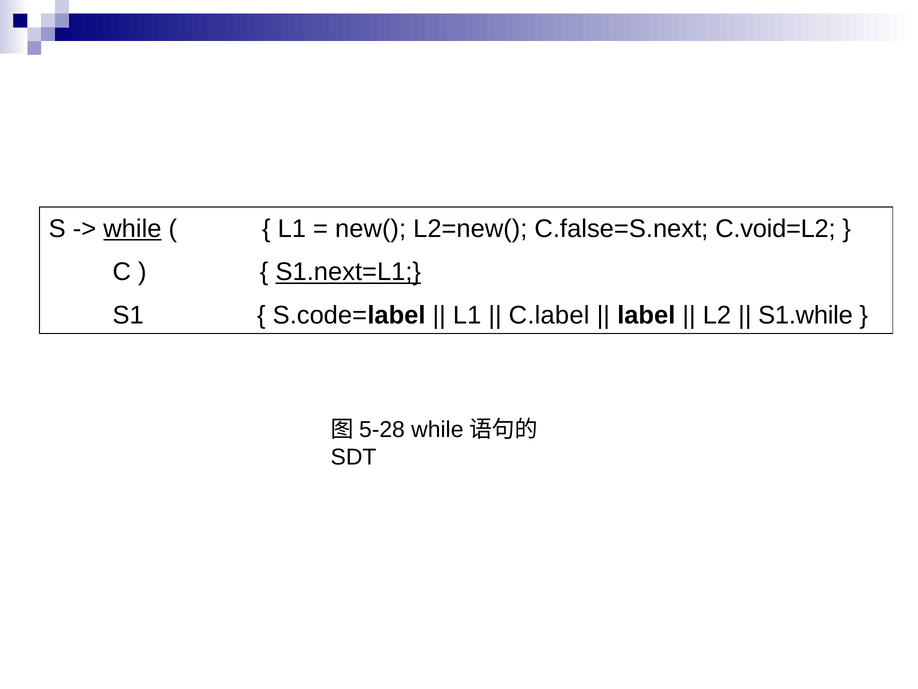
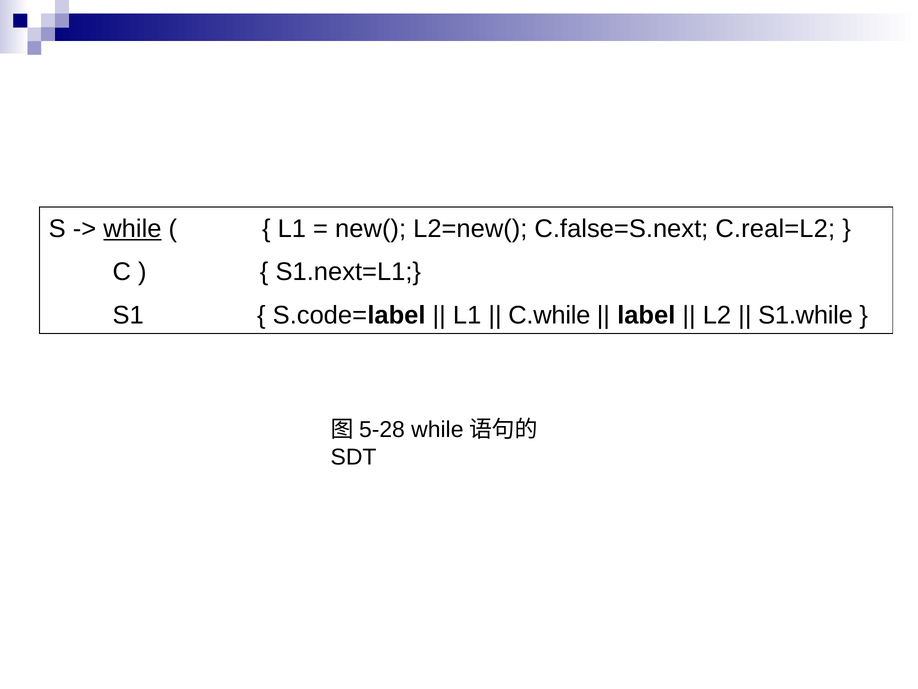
C.void=L2: C.void=L2 -> C.real=L2
S1.next=L1 underline: present -> none
C.label: C.label -> C.while
